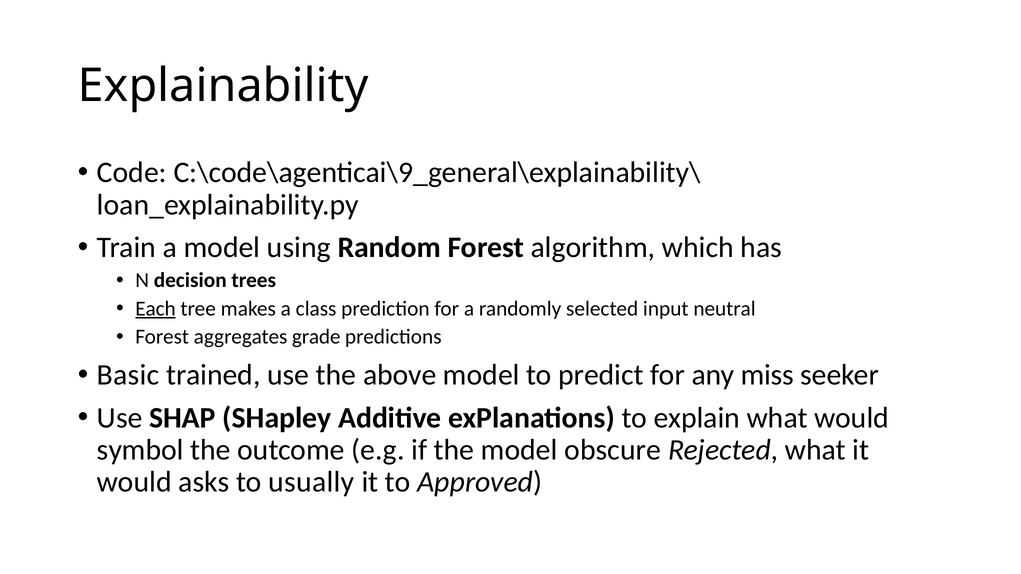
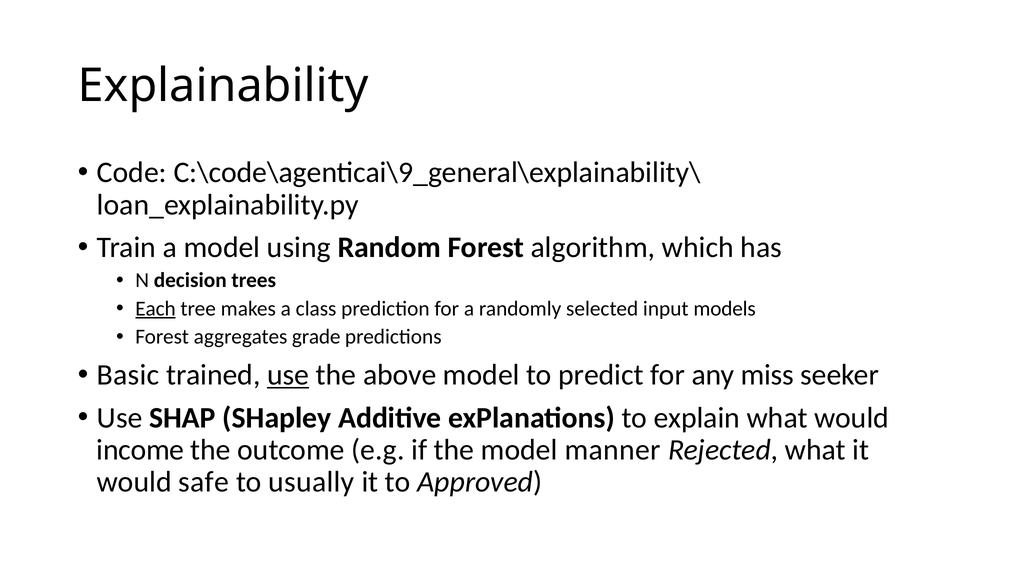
neutral: neutral -> models
use at (288, 375) underline: none -> present
symbol: symbol -> income
obscure: obscure -> manner
asks: asks -> safe
